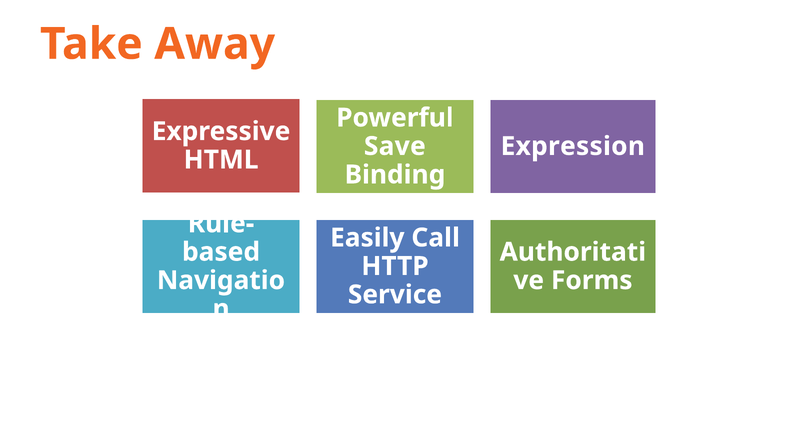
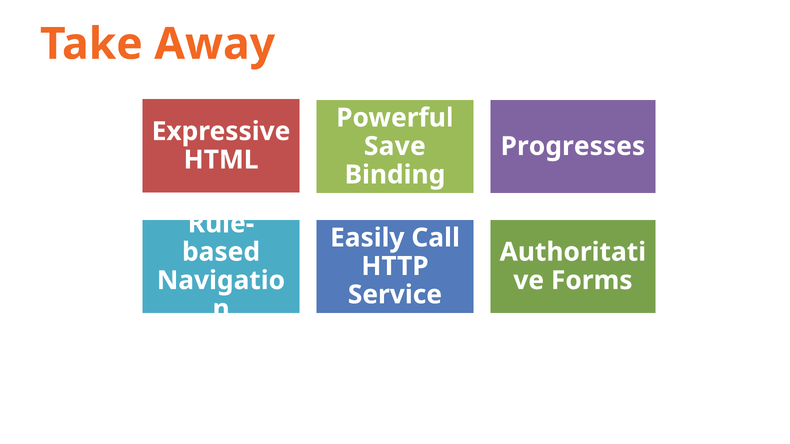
Expression: Expression -> Progresses
